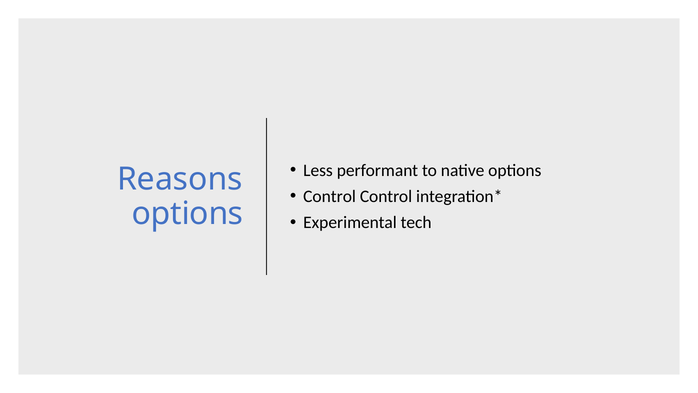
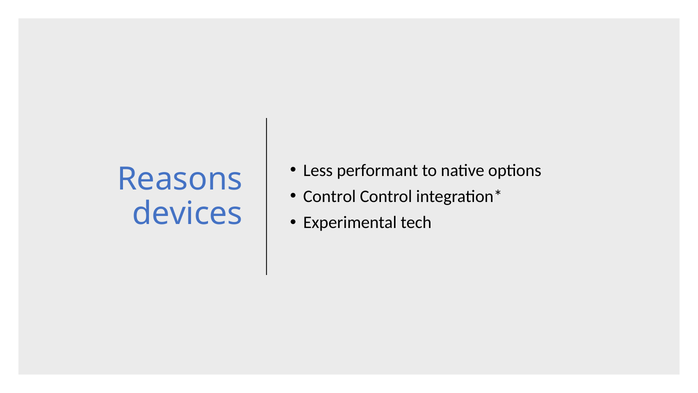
options at (188, 213): options -> devices
